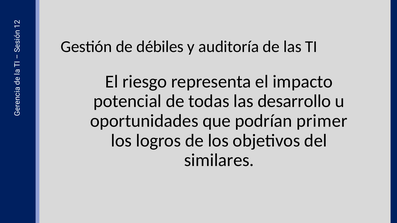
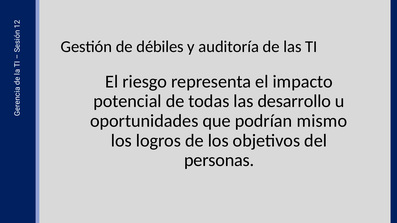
primer: primer -> mismo
similares: similares -> personas
